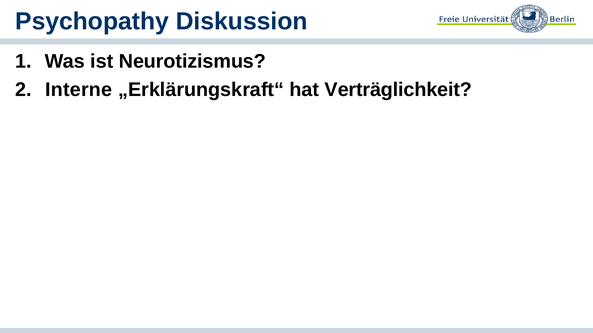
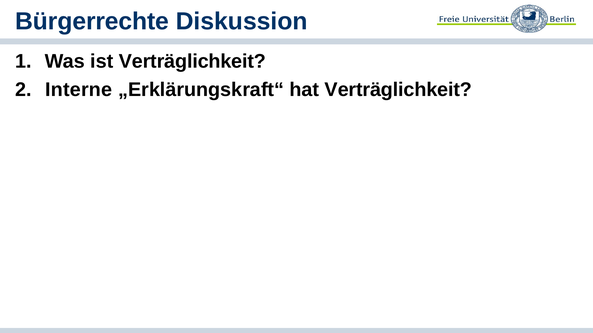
Psychopathy: Psychopathy -> Bürgerrechte
ist Neurotizismus: Neurotizismus -> Verträglichkeit
